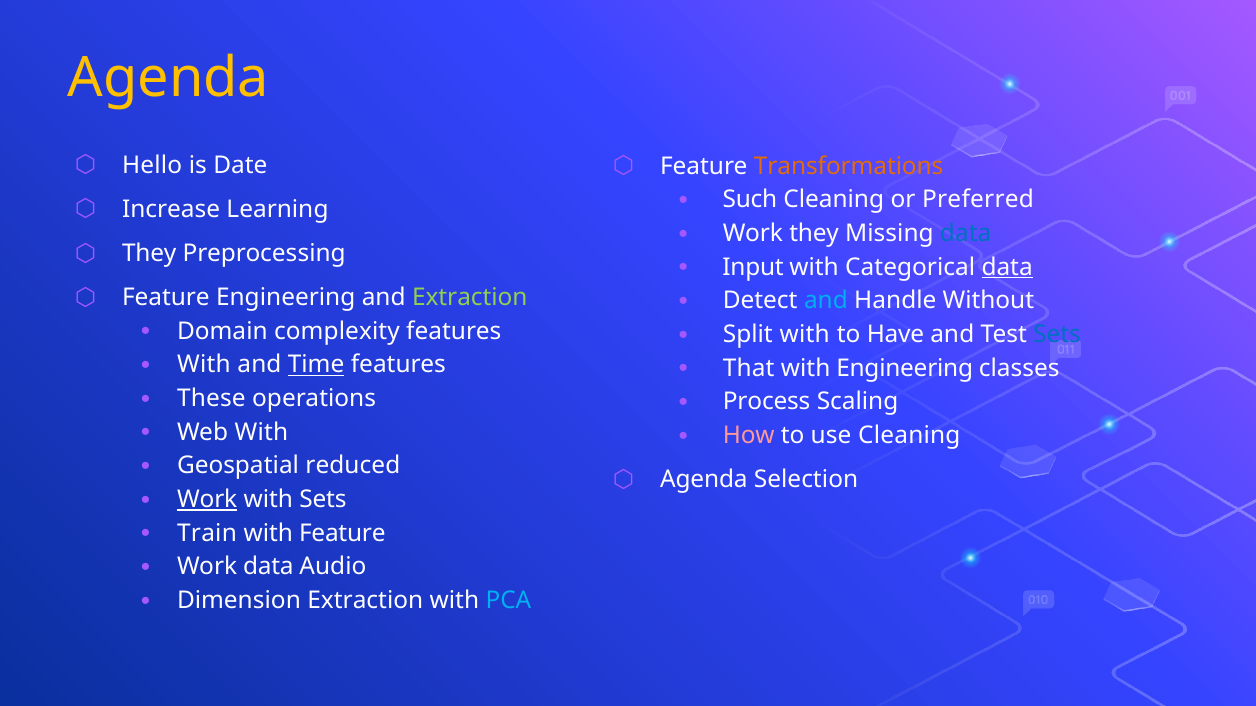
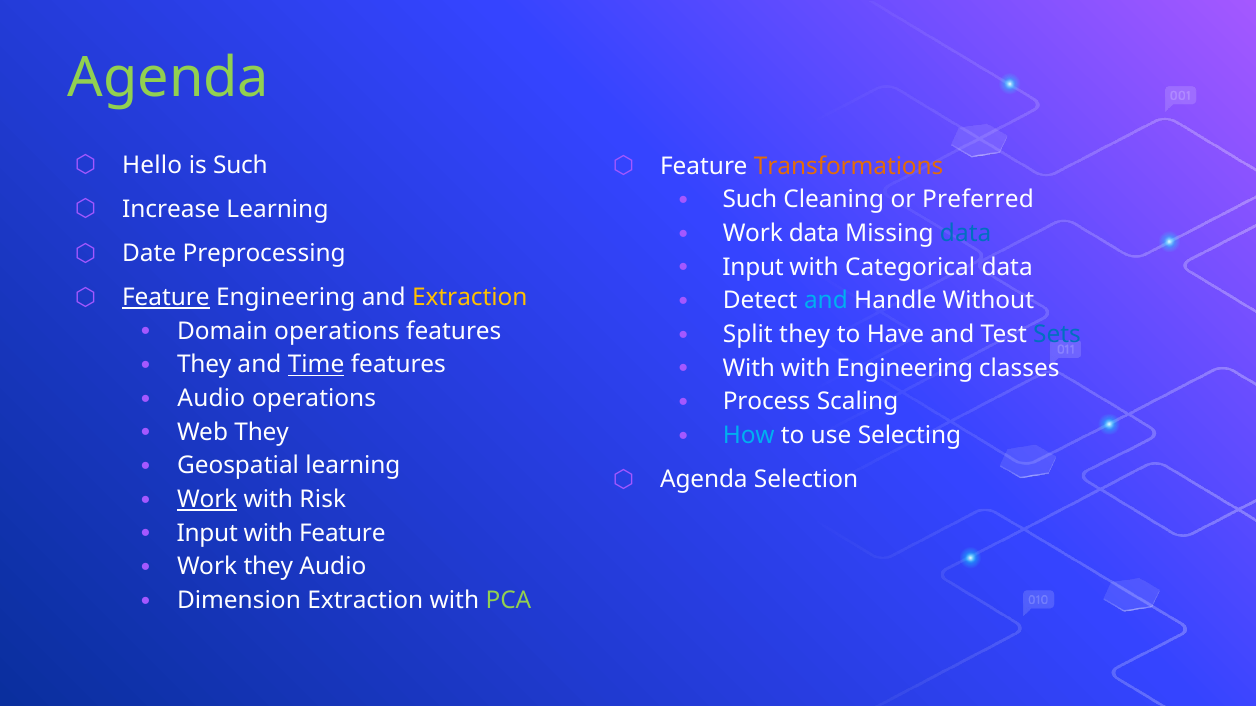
Agenda at (168, 78) colour: yellow -> light green
is Date: Date -> Such
Work they: they -> data
They at (149, 254): They -> Date
data at (1007, 267) underline: present -> none
Feature at (166, 298) underline: none -> present
Extraction at (470, 298) colour: light green -> yellow
Domain complexity: complexity -> operations
Split with: with -> they
With at (204, 365): With -> They
That at (749, 368): That -> With
These at (211, 399): These -> Audio
Web With: With -> They
How colour: pink -> light blue
use Cleaning: Cleaning -> Selecting
Geospatial reduced: reduced -> learning
with Sets: Sets -> Risk
Train at (207, 533): Train -> Input
Work data: data -> they
PCA colour: light blue -> light green
